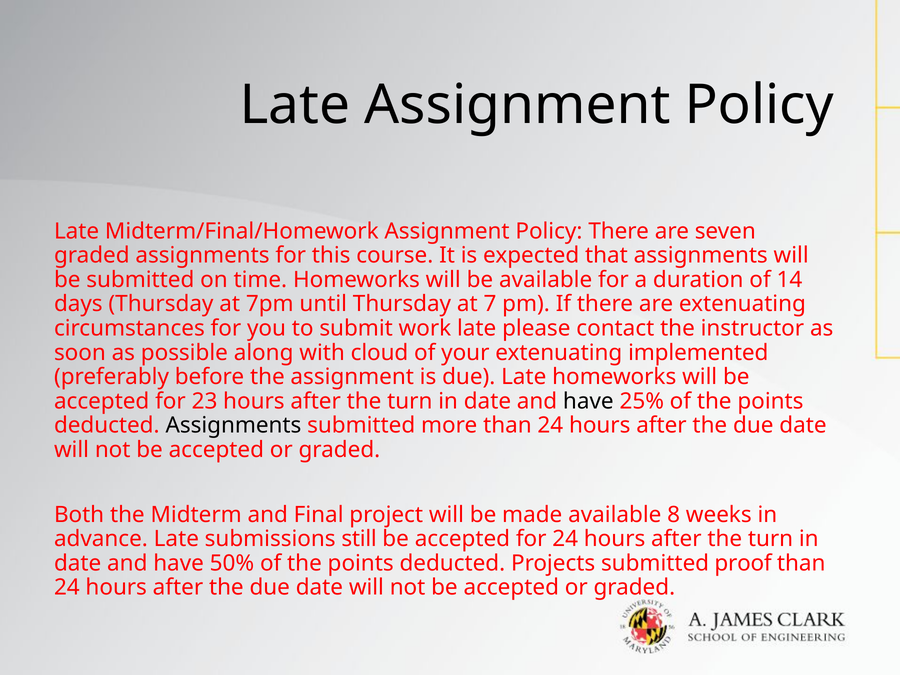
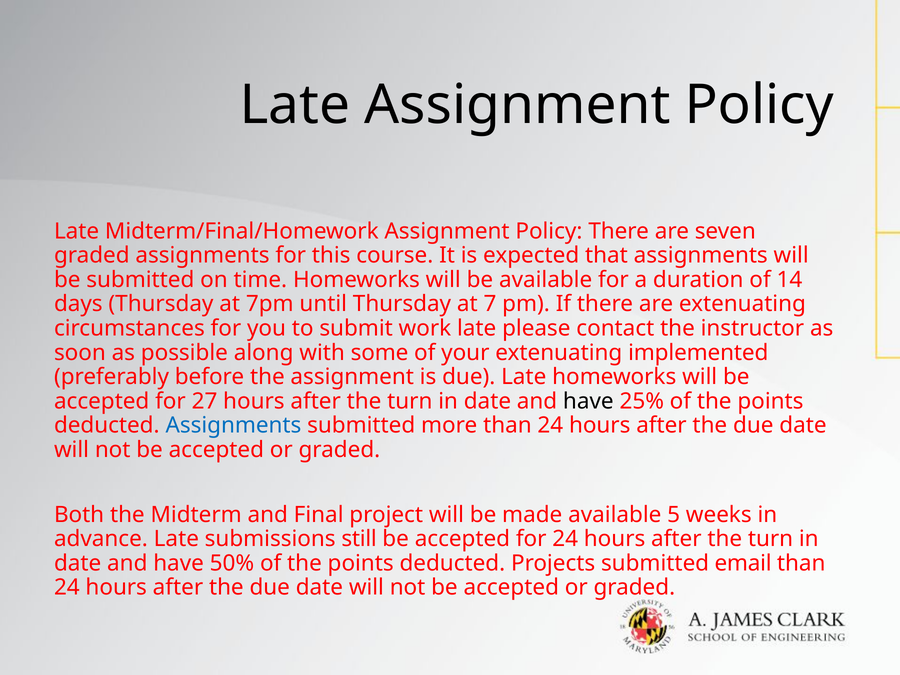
cloud: cloud -> some
23: 23 -> 27
Assignments at (233, 426) colour: black -> blue
8: 8 -> 5
proof: proof -> email
